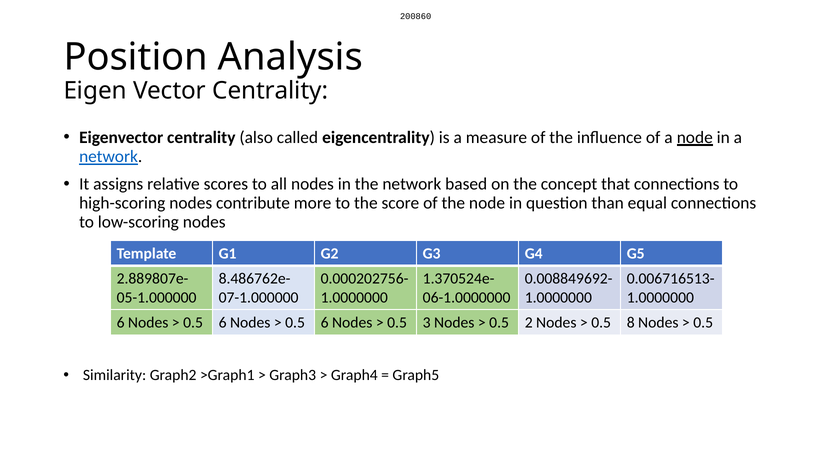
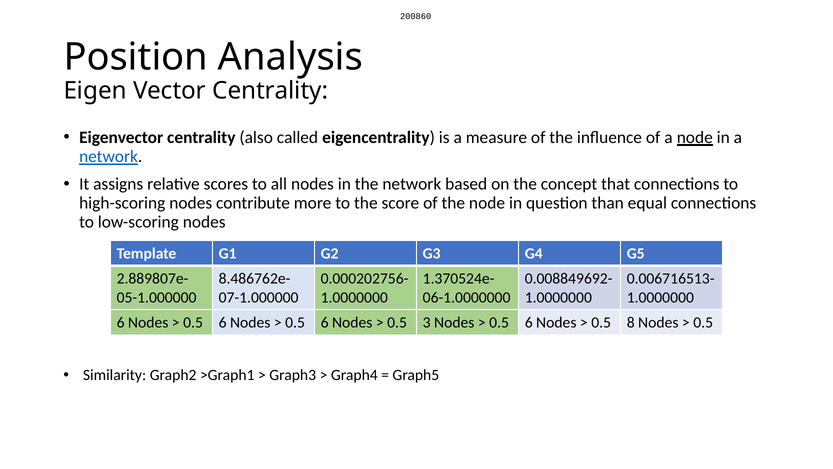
2 at (529, 322): 2 -> 6
